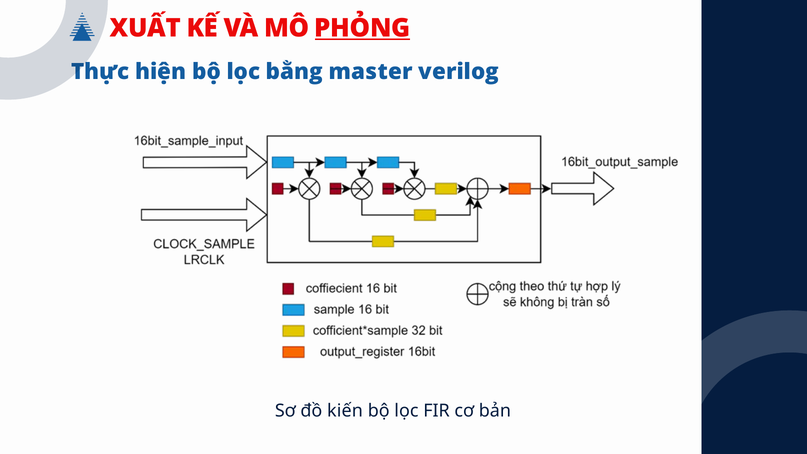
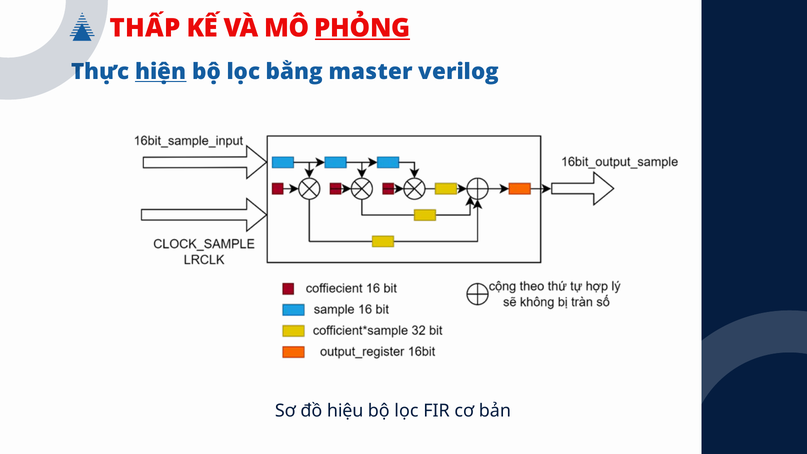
XUẤT: XUẤT -> THẤP
hiện underline: none -> present
kiến: kiến -> hiệu
